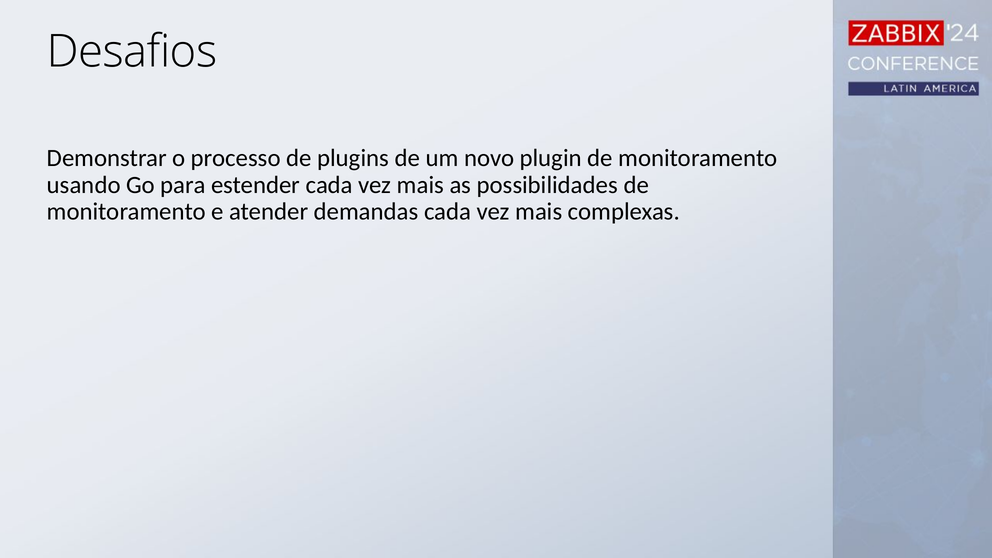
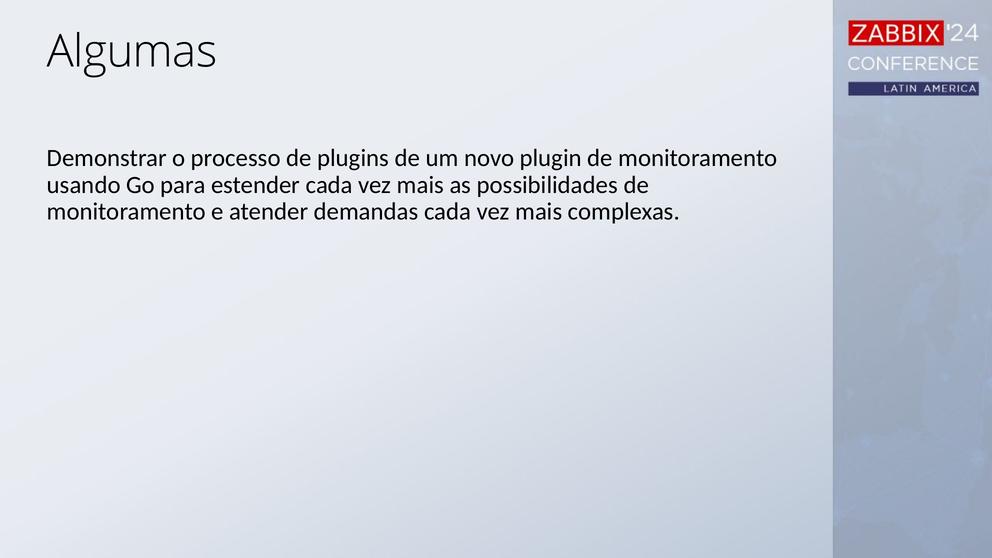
Desafios: Desafios -> Algumas
